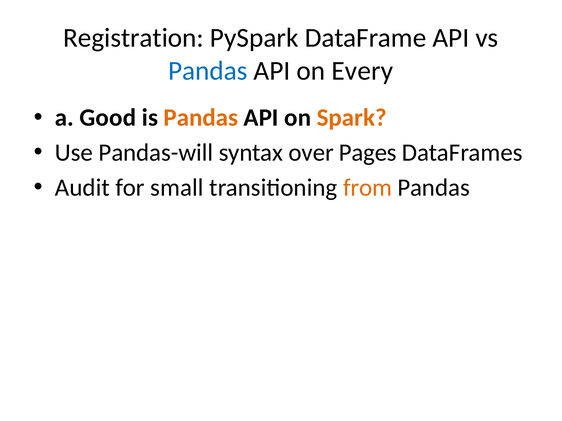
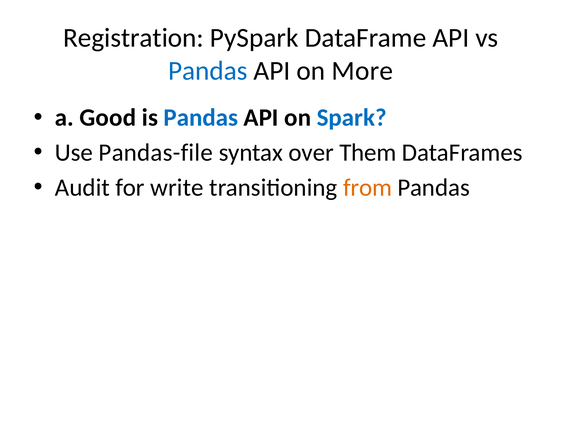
Every: Every -> More
Pandas at (201, 118) colour: orange -> blue
Spark colour: orange -> blue
Pandas-will: Pandas-will -> Pandas-file
Pages: Pages -> Them
small: small -> write
